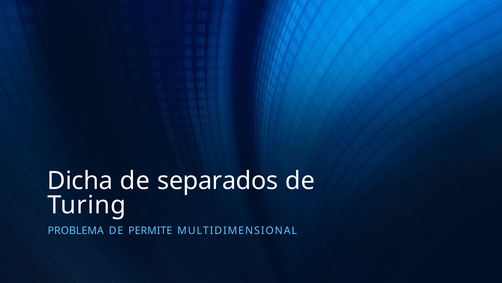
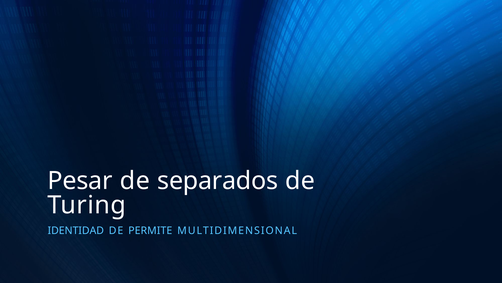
Dicha: Dicha -> Pesar
PROBLEMA: PROBLEMA -> IDENTIDAD
